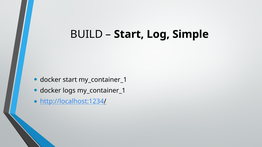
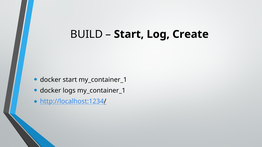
Simple: Simple -> Create
